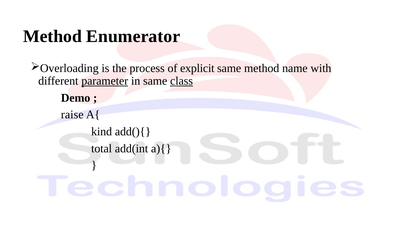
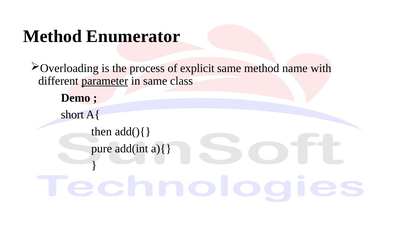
class underline: present -> none
raise: raise -> short
kind: kind -> then
total: total -> pure
